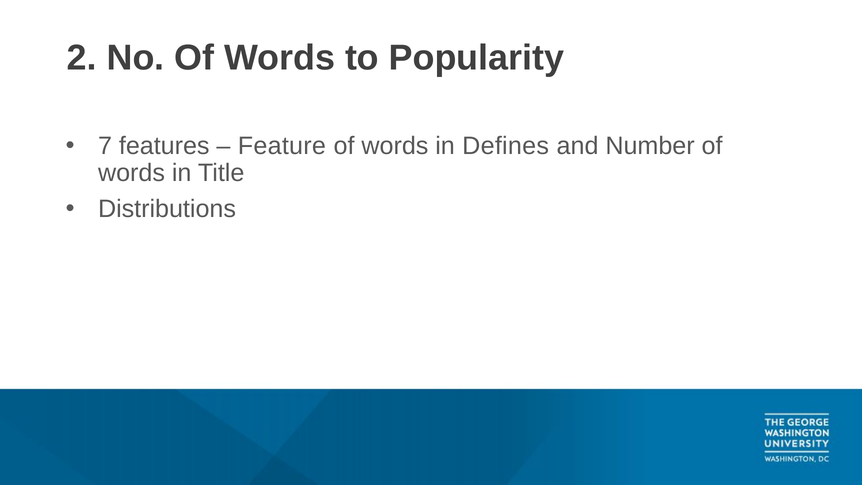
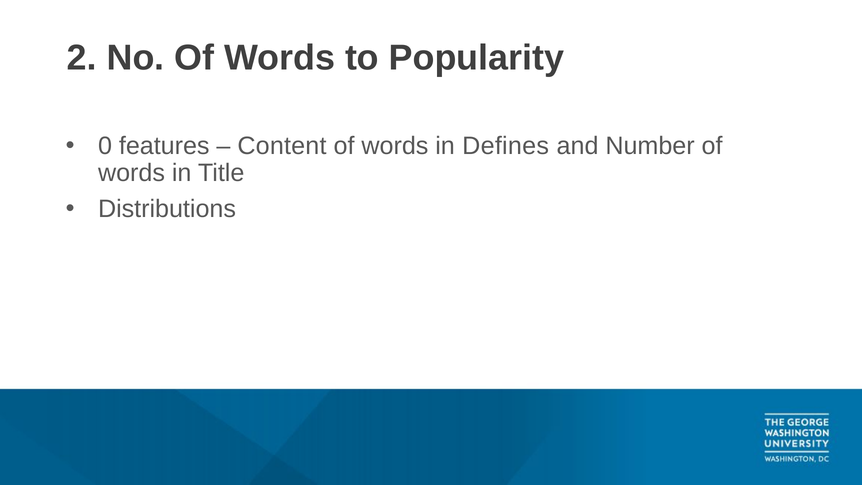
7: 7 -> 0
Feature: Feature -> Content
